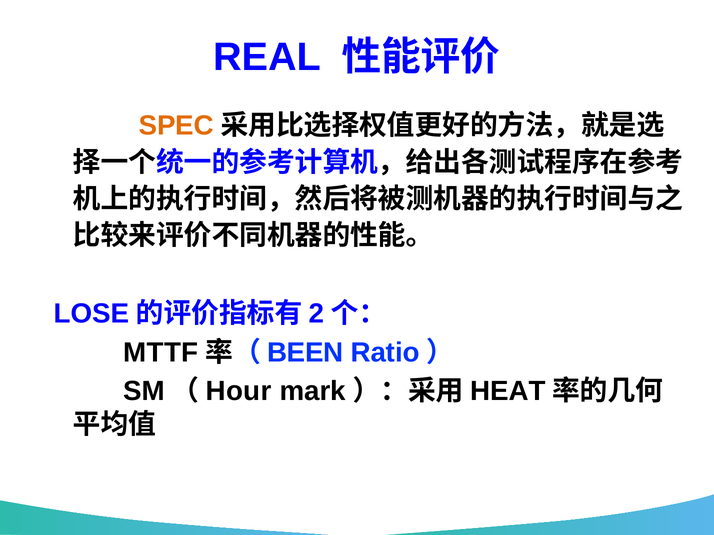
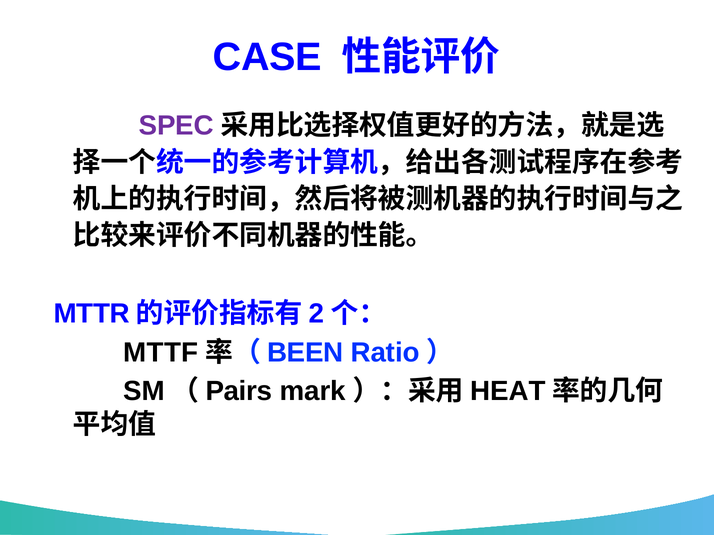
REAL: REAL -> CASE
SPEC colour: orange -> purple
LOSE: LOSE -> MTTR
Hour: Hour -> Pairs
